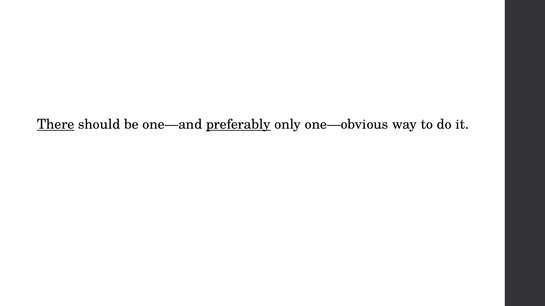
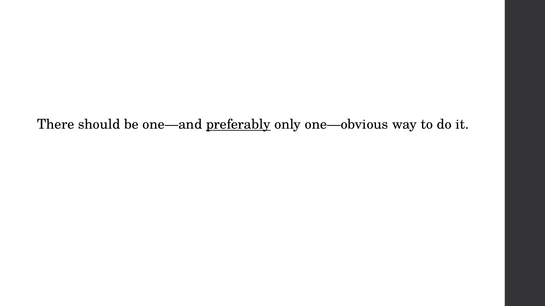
There underline: present -> none
